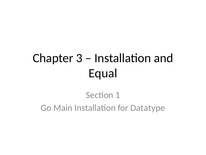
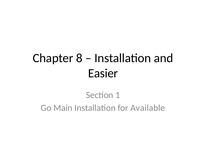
3: 3 -> 8
Equal: Equal -> Easier
Datatype: Datatype -> Available
